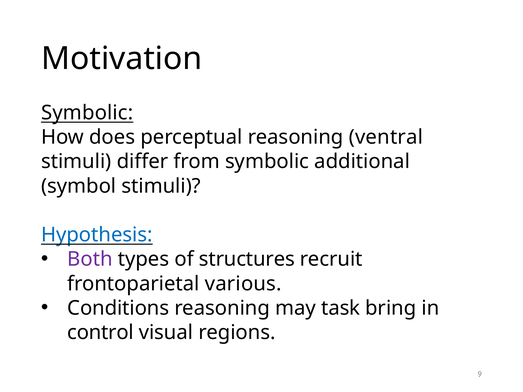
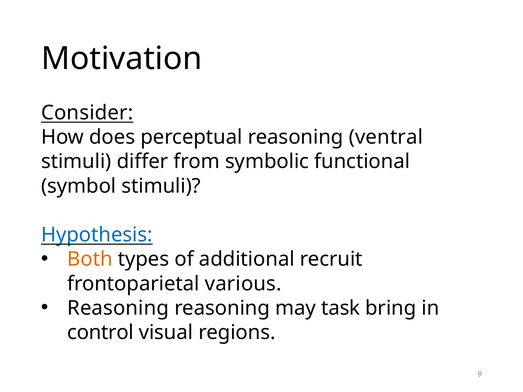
Symbolic at (87, 113): Symbolic -> Consider
additional: additional -> functional
Both colour: purple -> orange
structures: structures -> additional
Conditions at (118, 308): Conditions -> Reasoning
